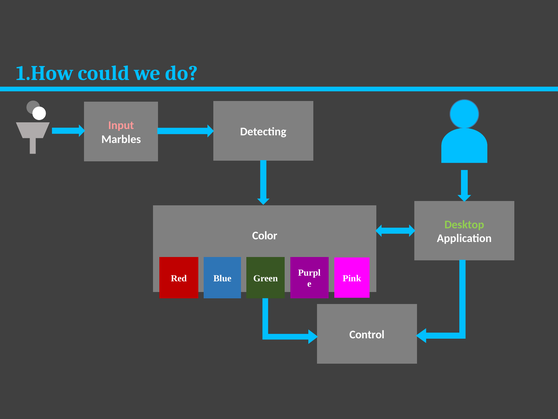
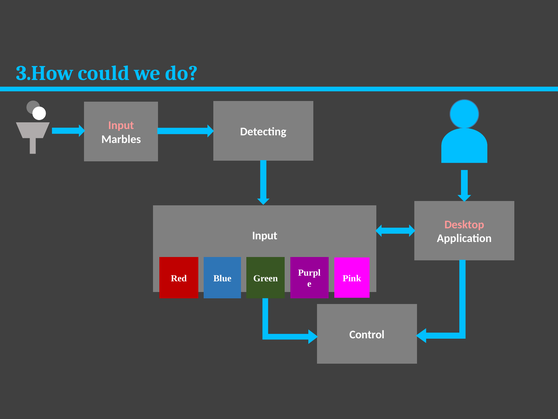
1.How: 1.How -> 3.How
Desktop colour: light green -> pink
Color at (265, 235): Color -> Input
